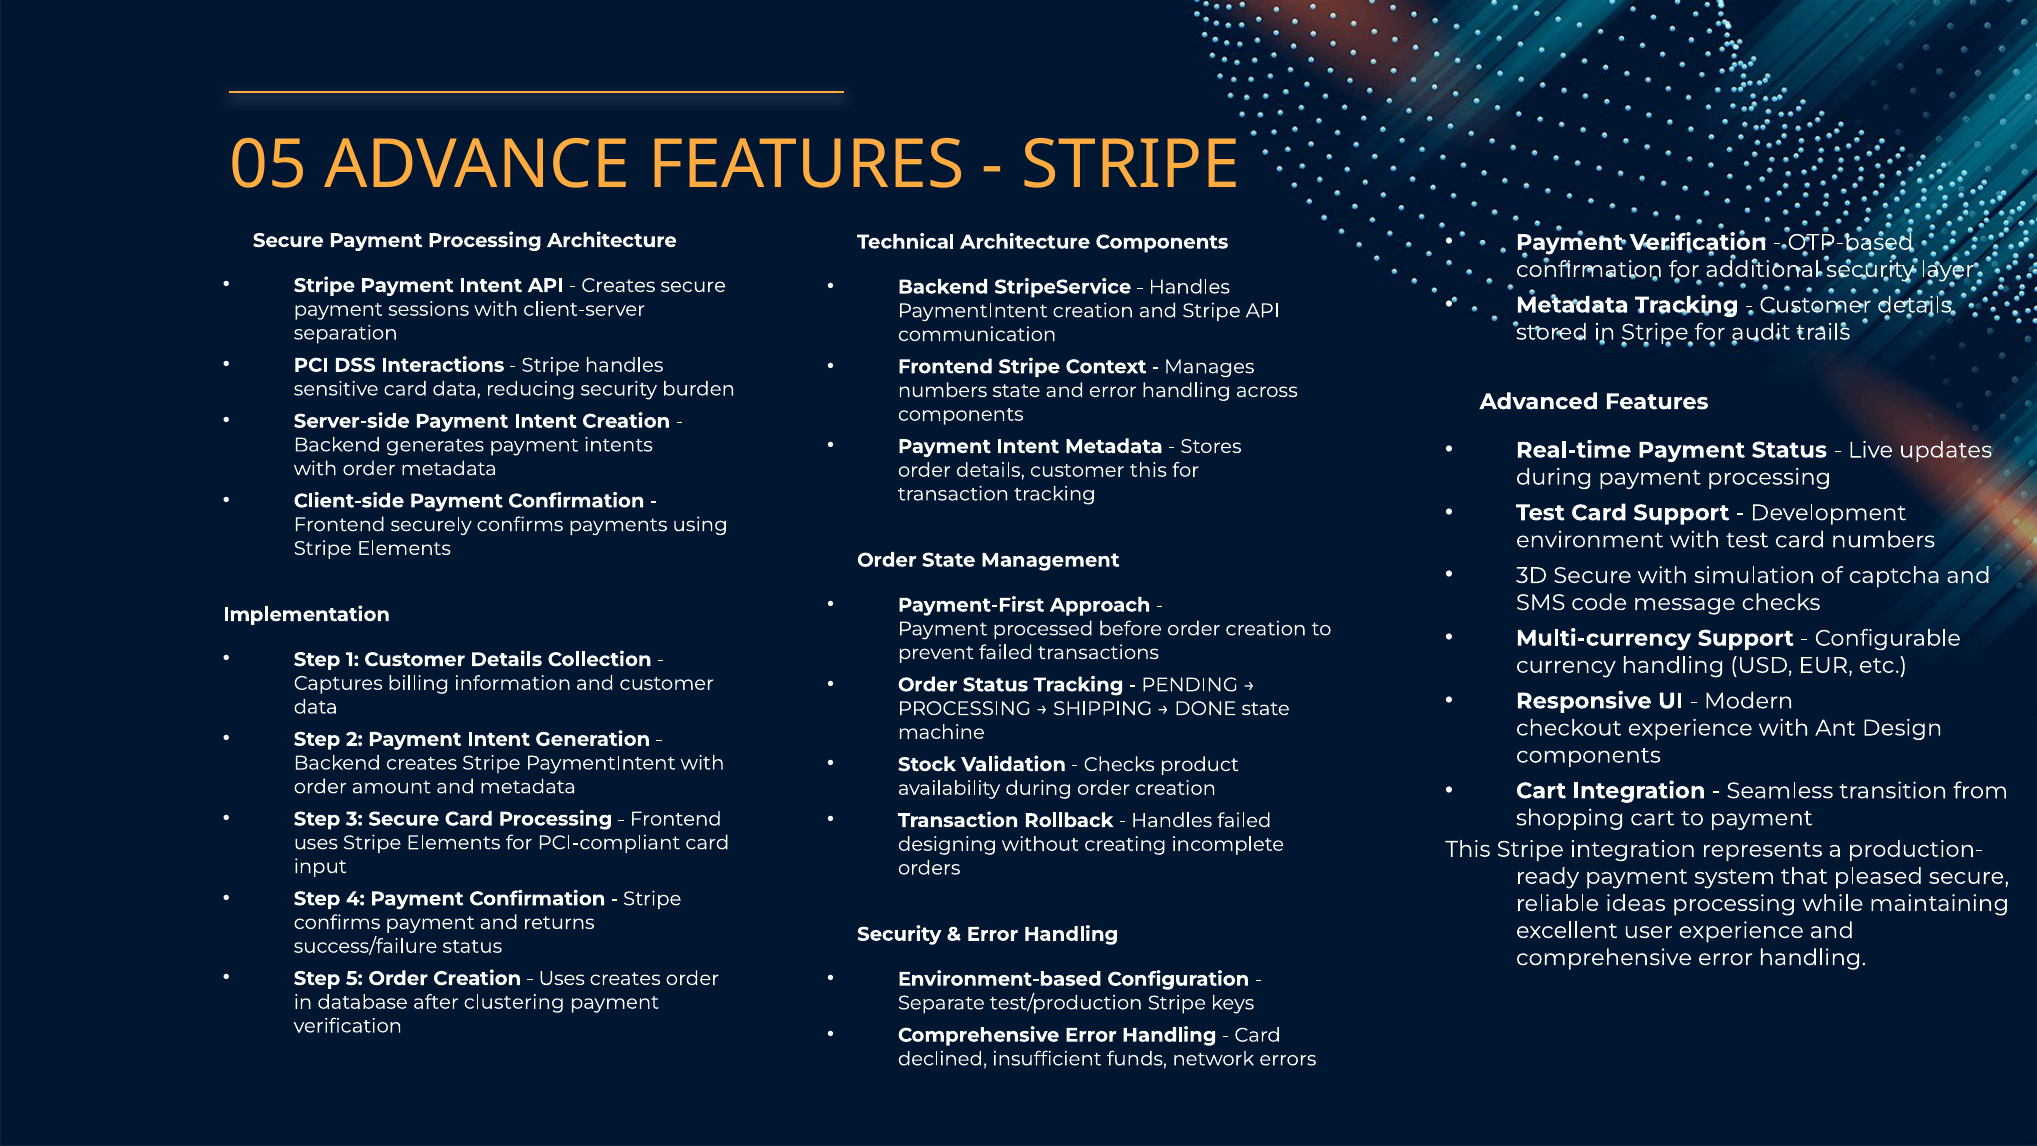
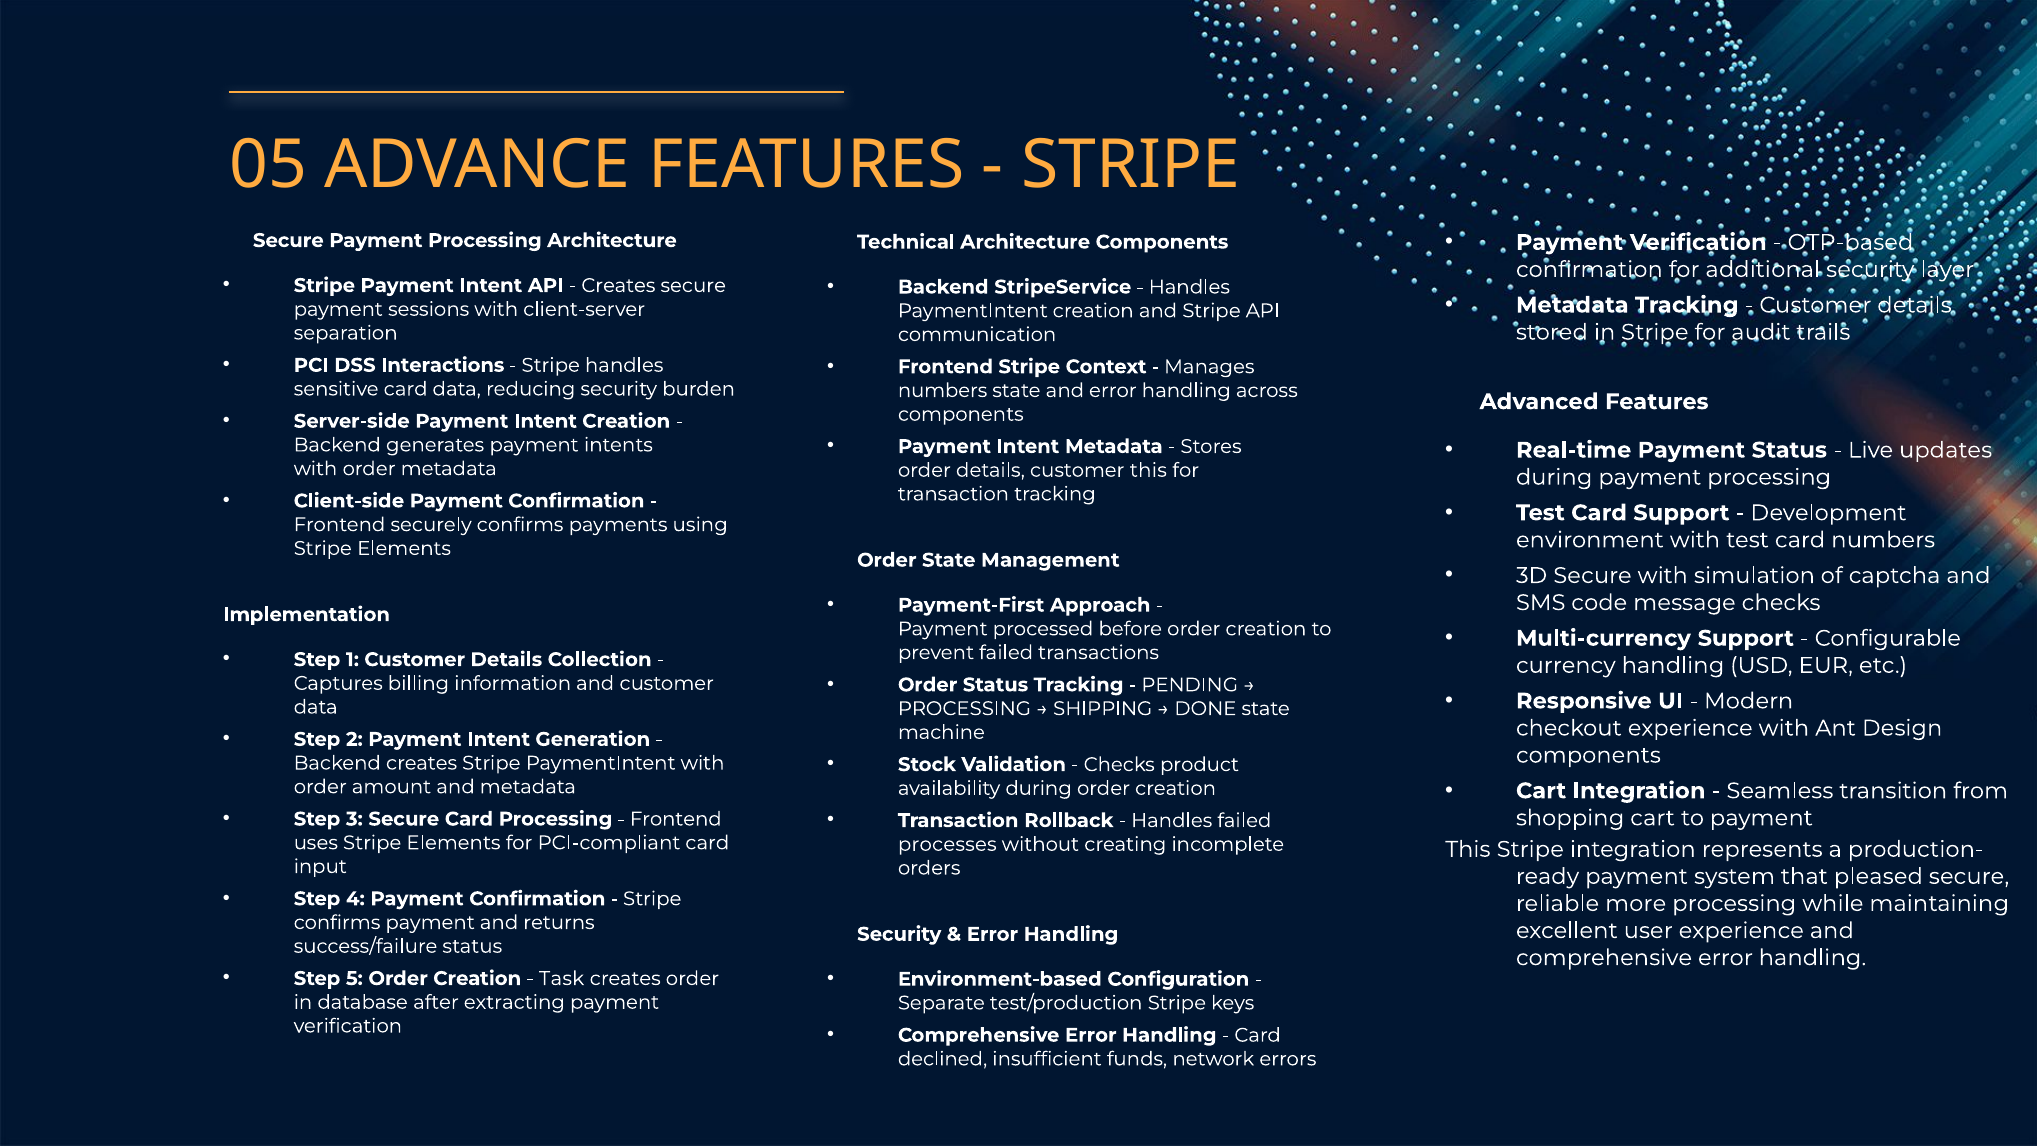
designing: designing -> processes
ideas: ideas -> more
Uses at (562, 978): Uses -> Task
clustering: clustering -> extracting
